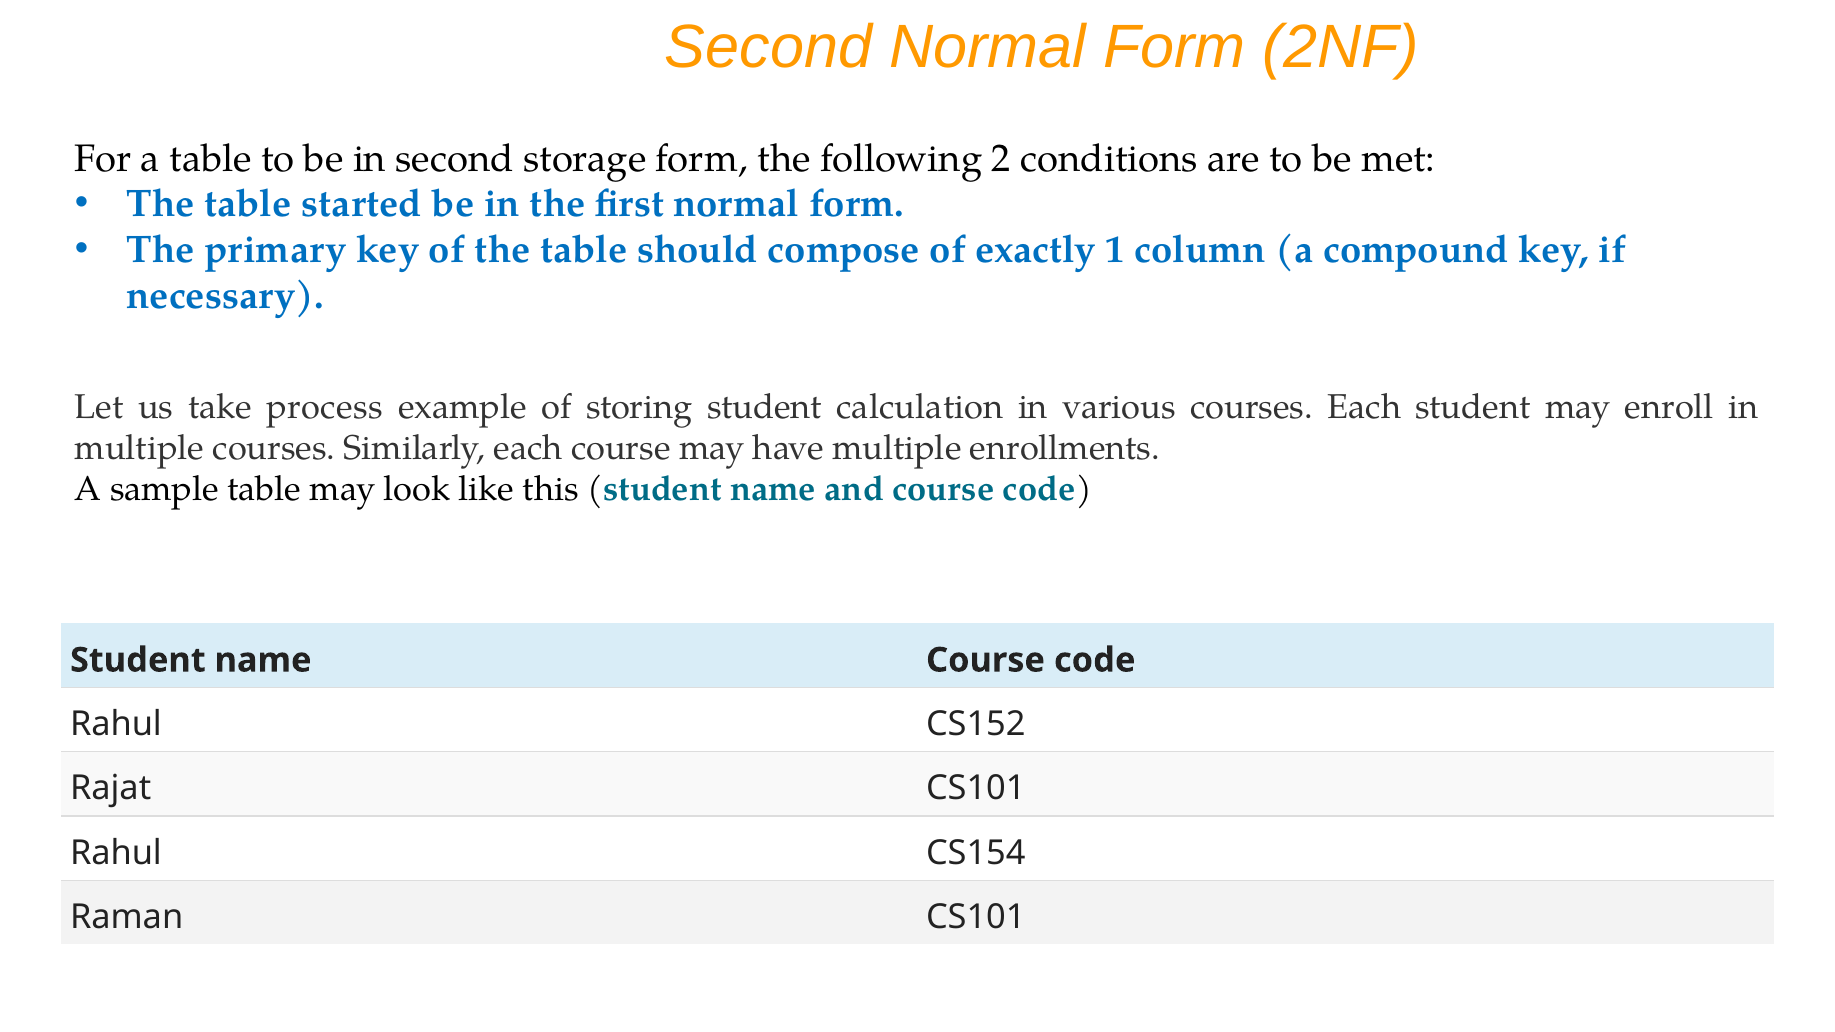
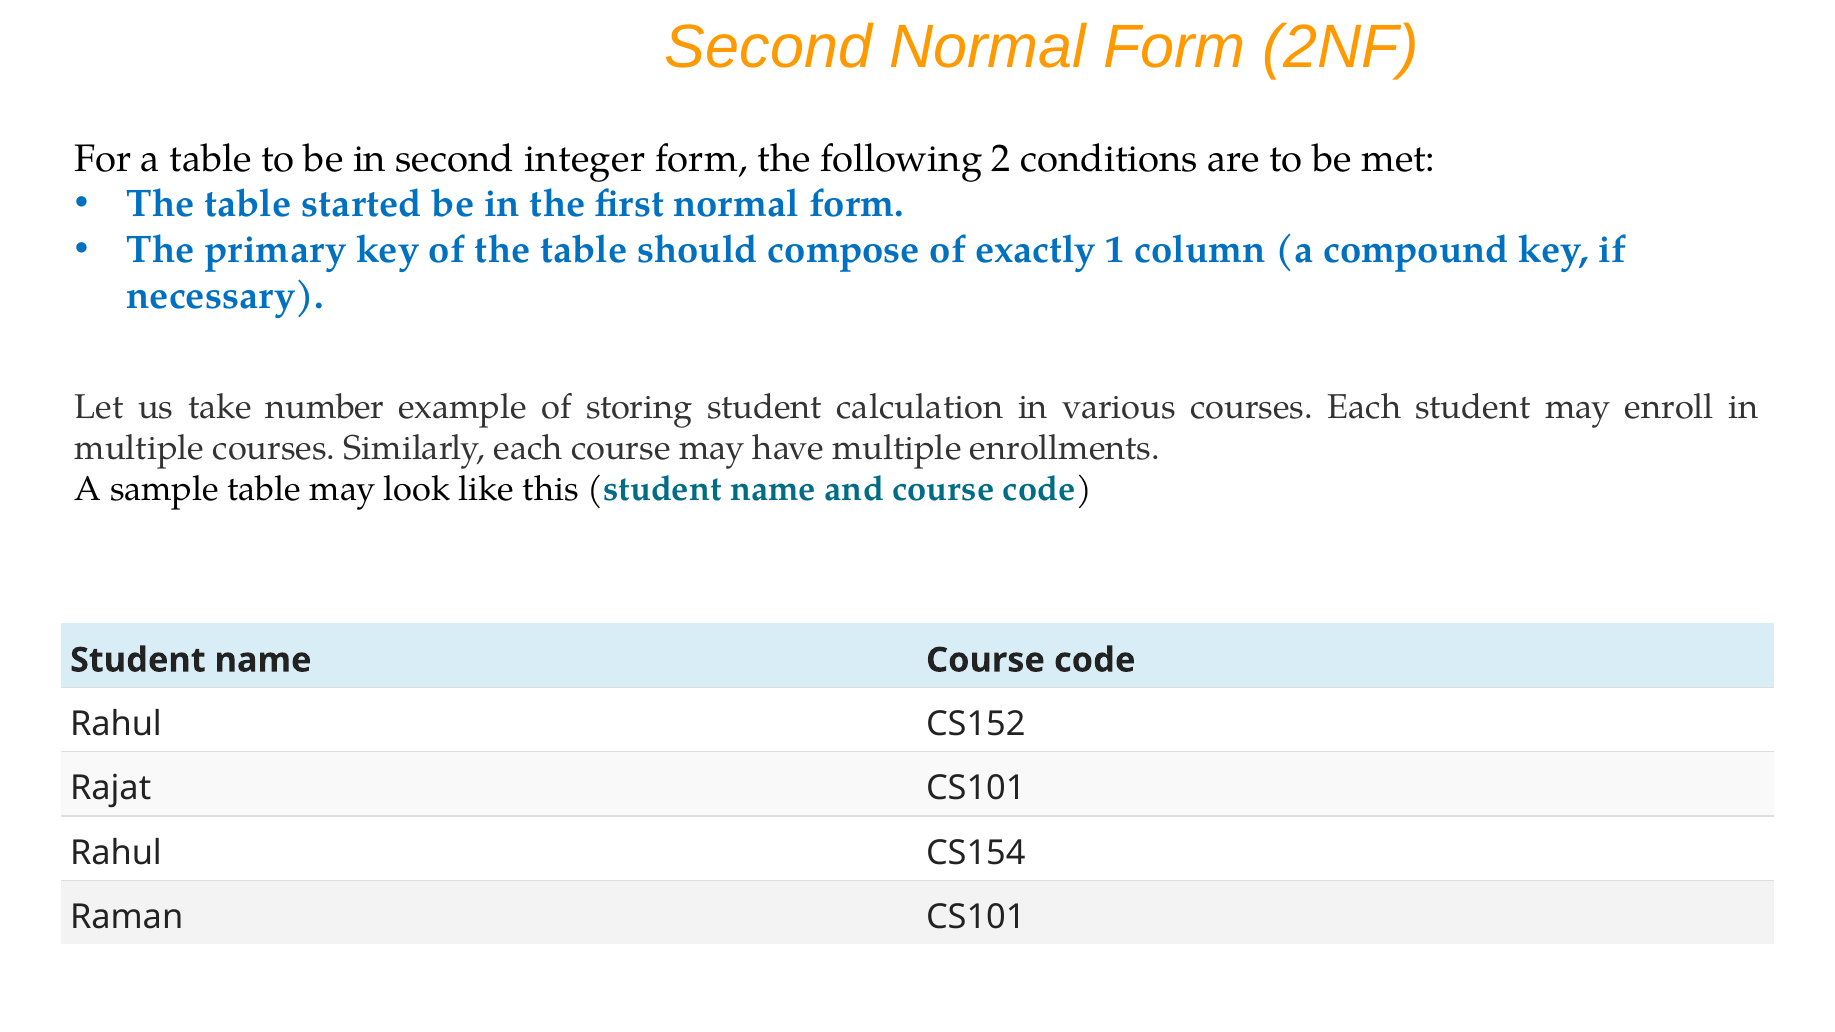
storage: storage -> integer
process: process -> number
